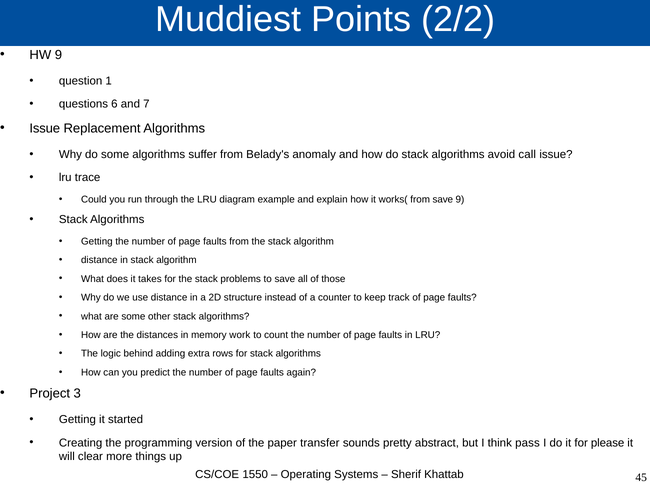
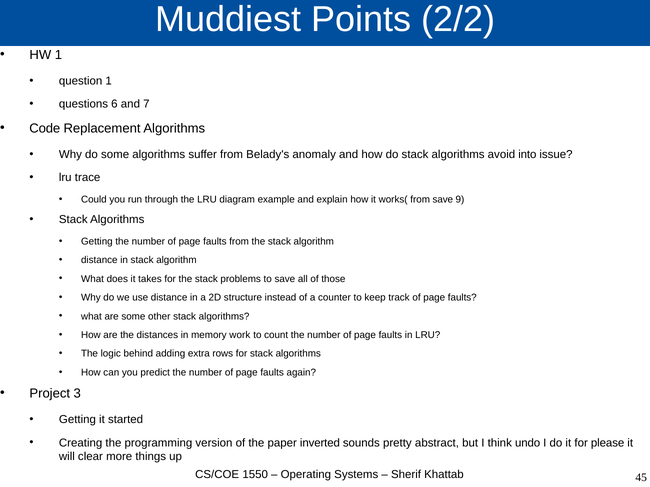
HW 9: 9 -> 1
Issue at (45, 128): Issue -> Code
call: call -> into
transfer: transfer -> inverted
pass: pass -> undo
